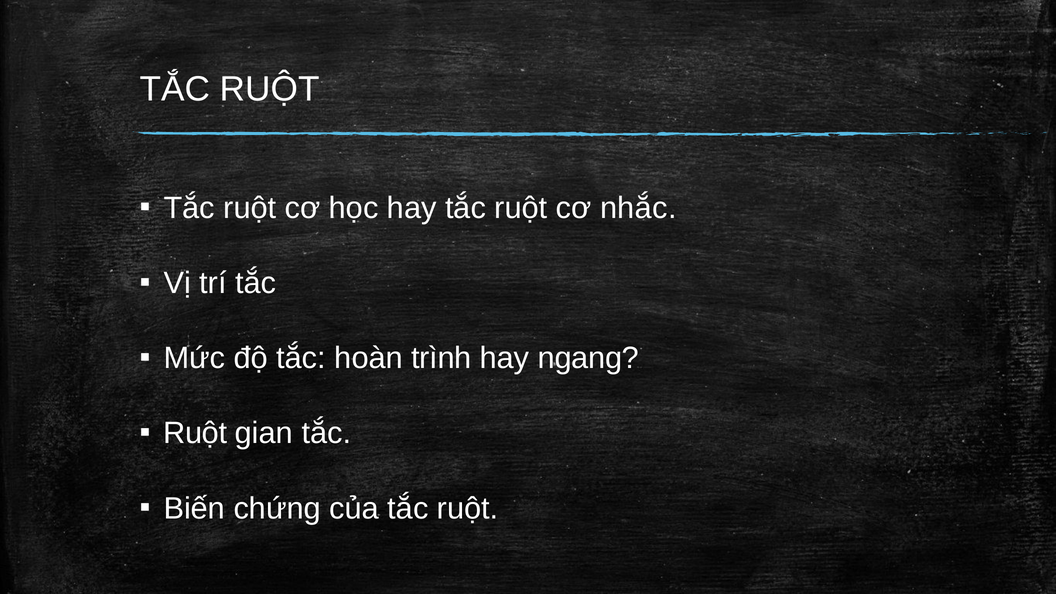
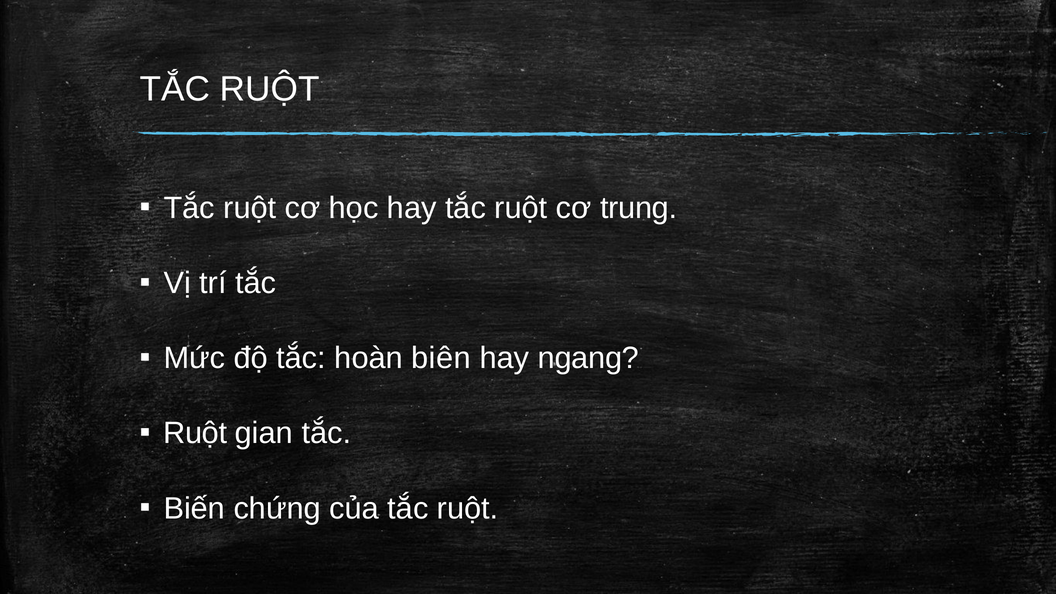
nhắc: nhắc -> trung
trình: trình -> biên
